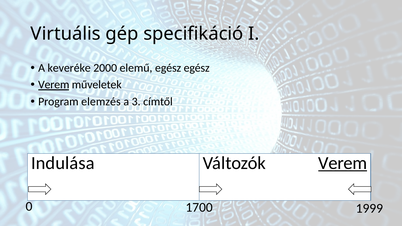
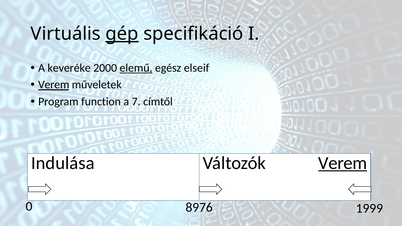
gép underline: none -> present
elemű underline: none -> present
egész egész: egész -> elseif
elemzés: elemzés -> function
3: 3 -> 7
1700: 1700 -> 8976
